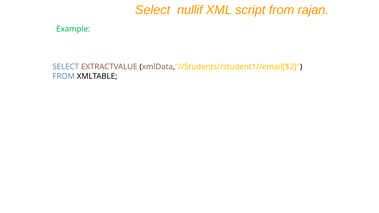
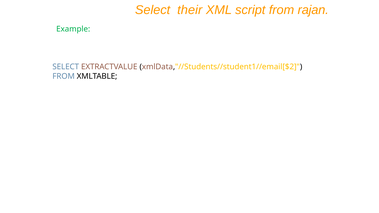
nullif: nullif -> their
